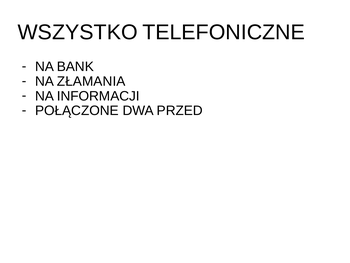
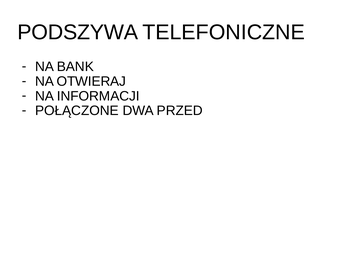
WSZYSTKO: WSZYSTKO -> PODSZYWA
ZŁAMANIA: ZŁAMANIA -> OTWIERAJ
